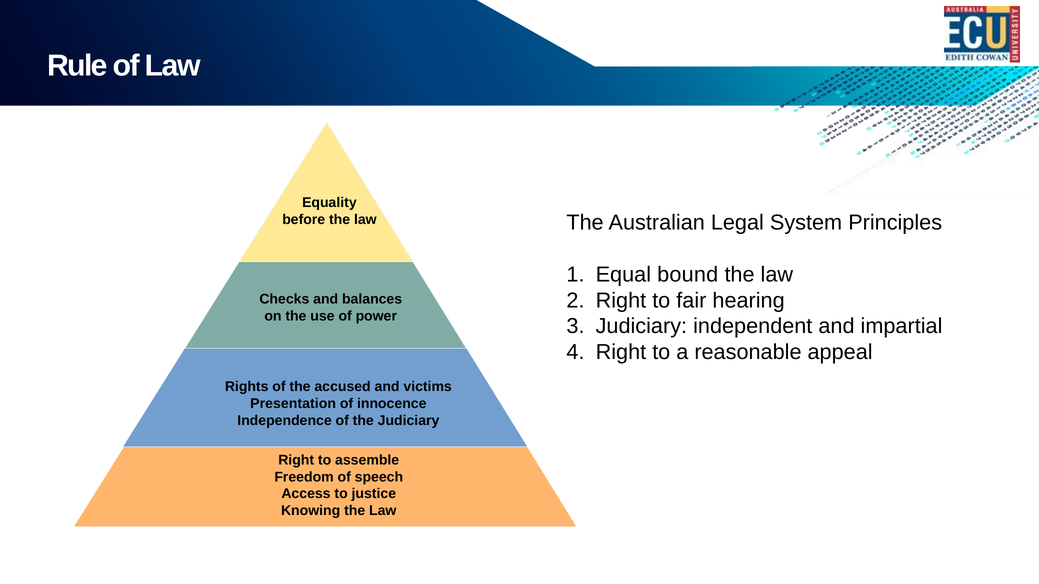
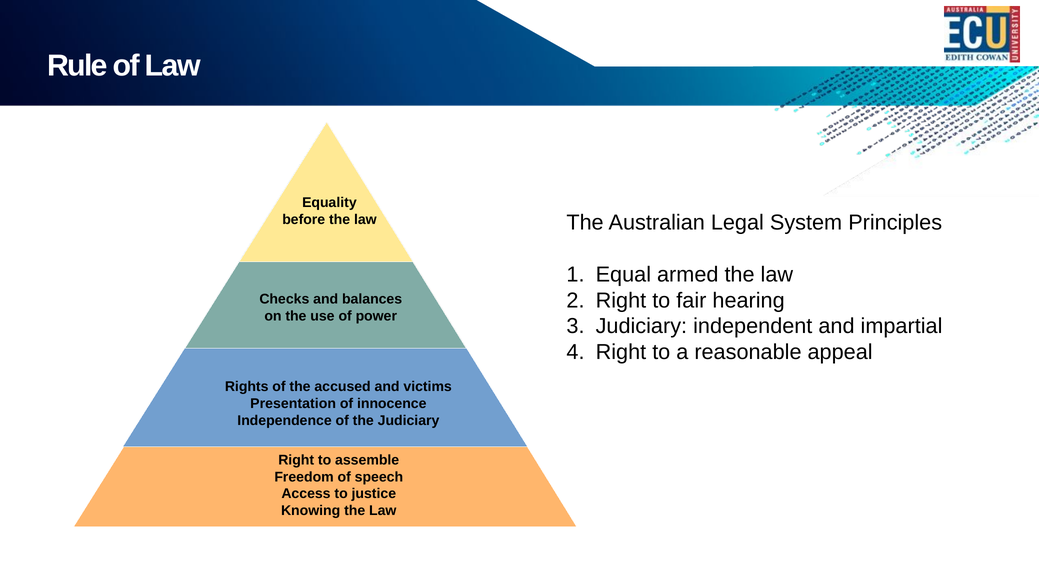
bound: bound -> armed
